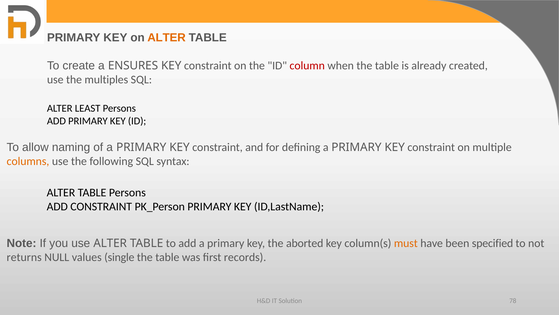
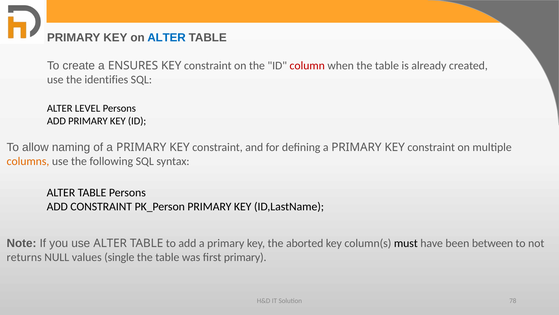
ALTER at (167, 38) colour: orange -> blue
multiples: multiples -> identifies
LEAST: LEAST -> LEVEL
must colour: orange -> black
specified: specified -> between
first records: records -> primary
